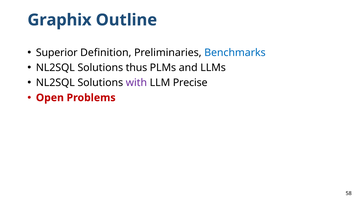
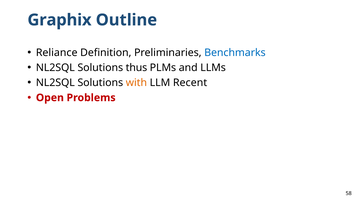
Superior: Superior -> Reliance
with colour: purple -> orange
Precise: Precise -> Recent
